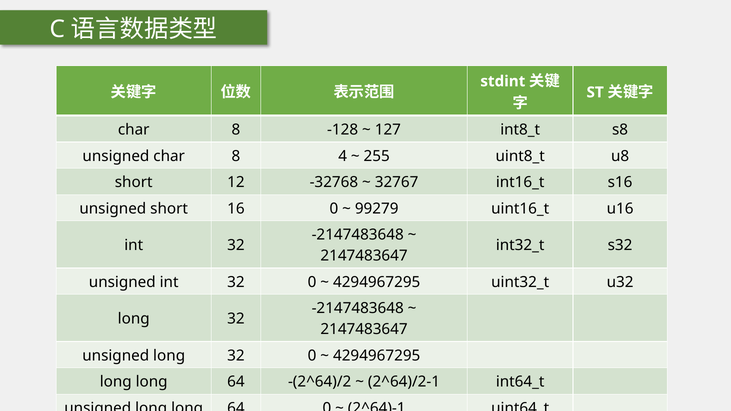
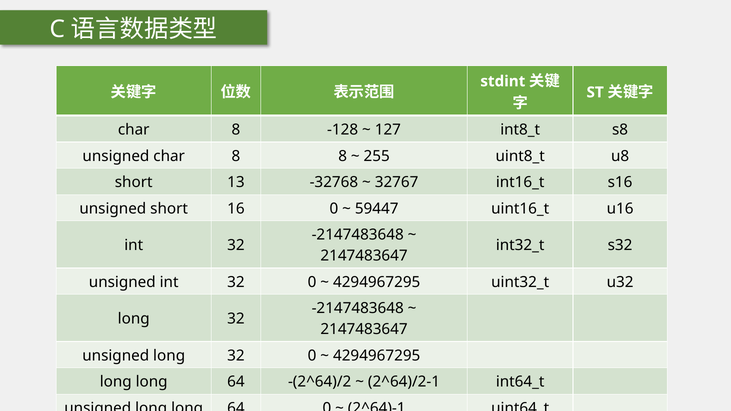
8 4: 4 -> 8
12: 12 -> 13
99279: 99279 -> 59447
